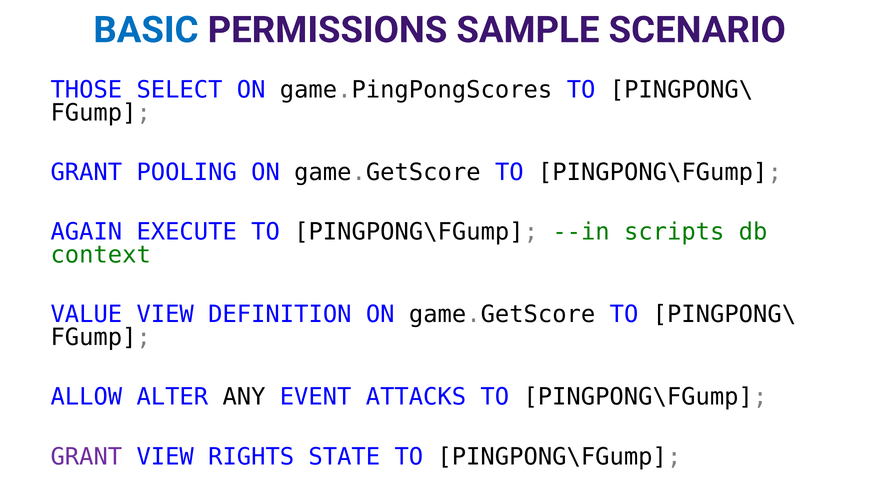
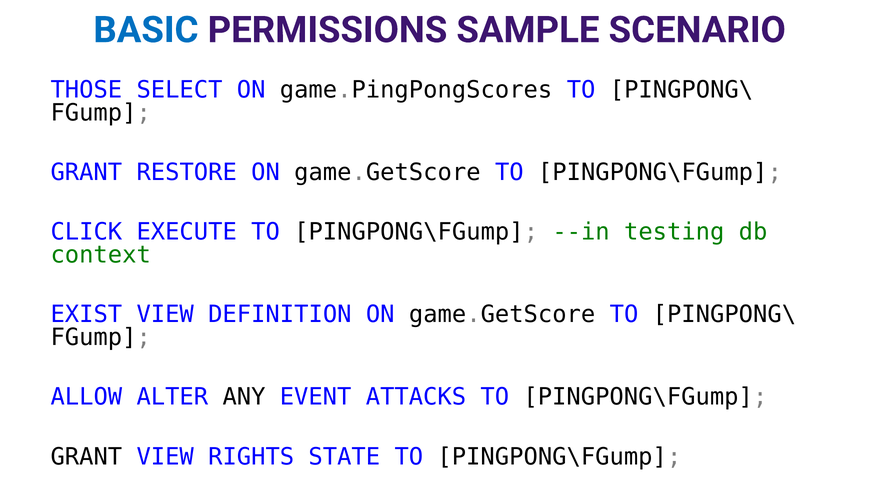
POOLING: POOLING -> RESTORE
AGAIN: AGAIN -> CLICK
scripts: scripts -> testing
VALUE: VALUE -> EXIST
GRANT at (86, 456) colour: purple -> black
